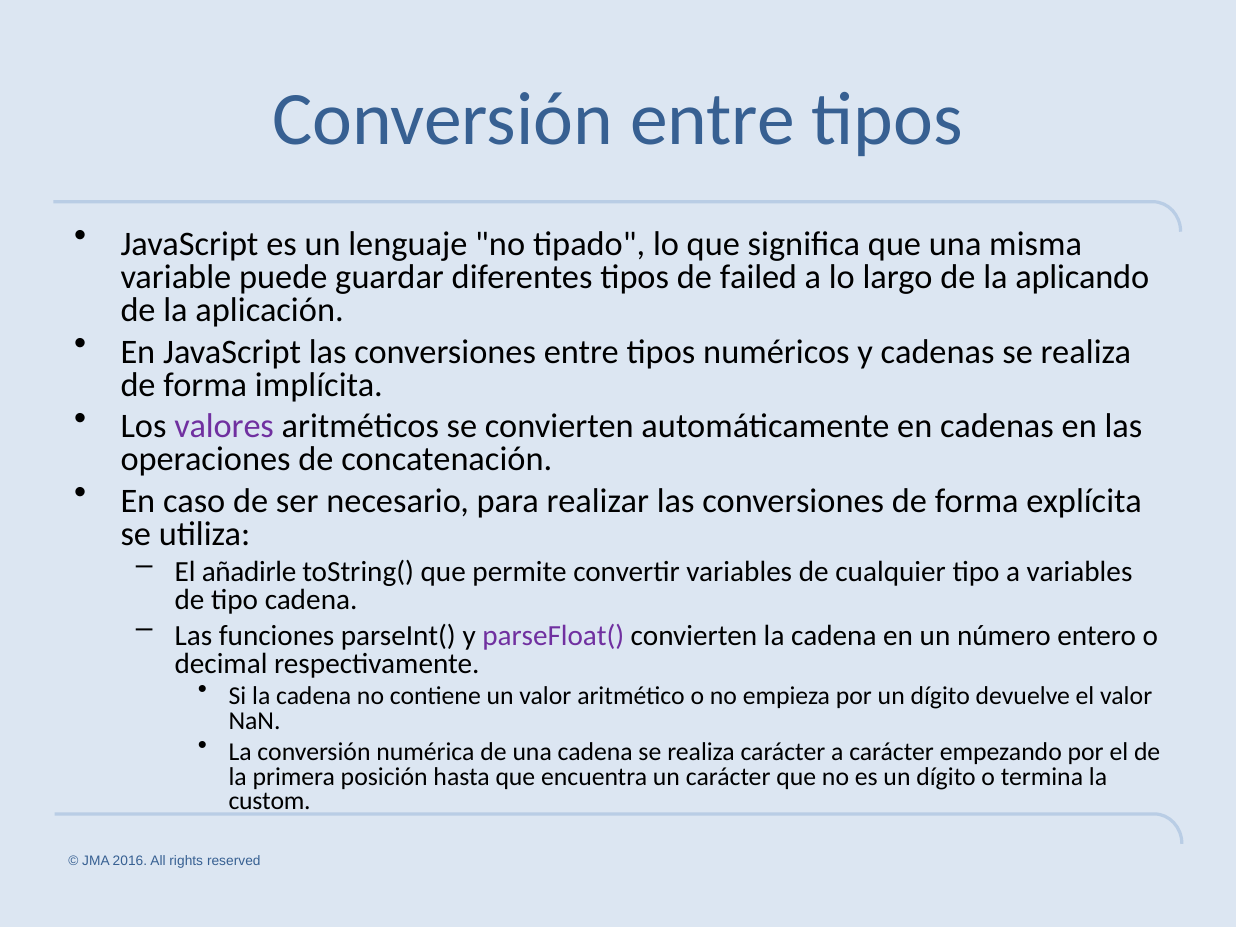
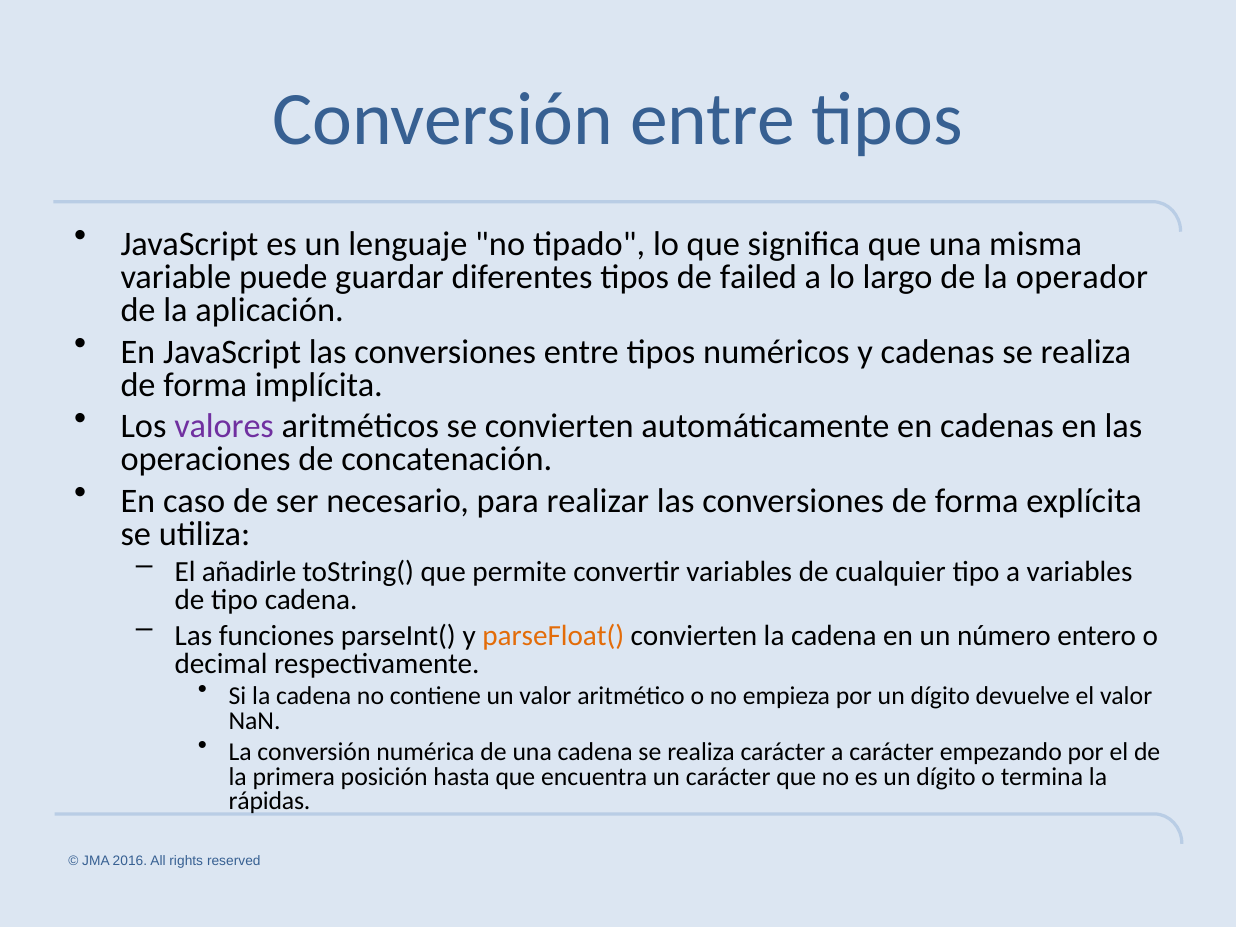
aplicando: aplicando -> operador
parseFloat( colour: purple -> orange
custom: custom -> rápidas
